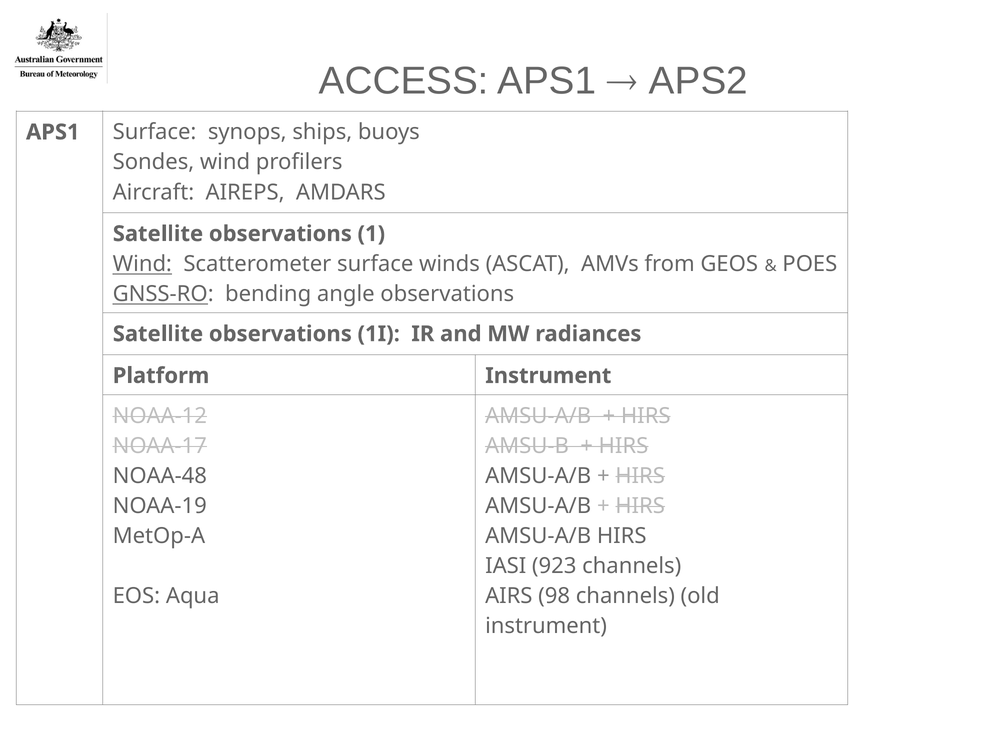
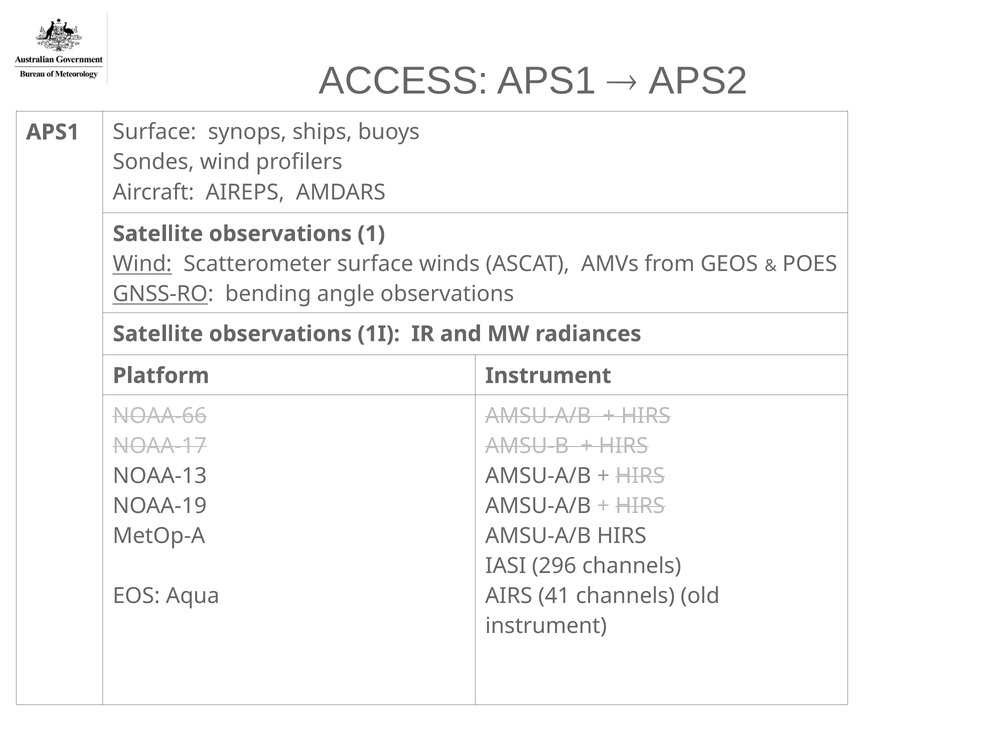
NOAA-12: NOAA-12 -> NOAA-66
NOAA-48: NOAA-48 -> NOAA-13
923: 923 -> 296
98: 98 -> 41
